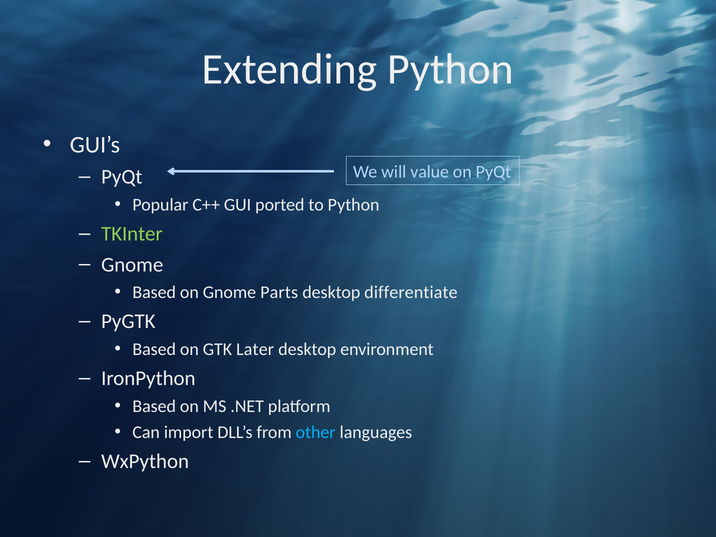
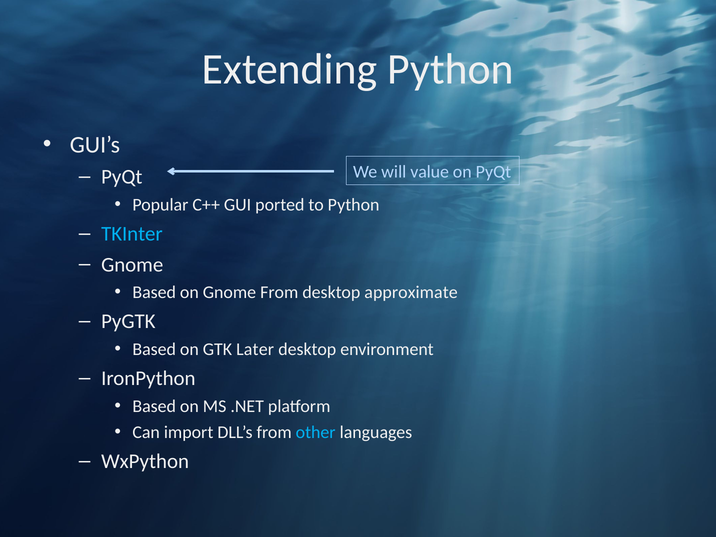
TKInter colour: light green -> light blue
Gnome Parts: Parts -> From
differentiate: differentiate -> approximate
